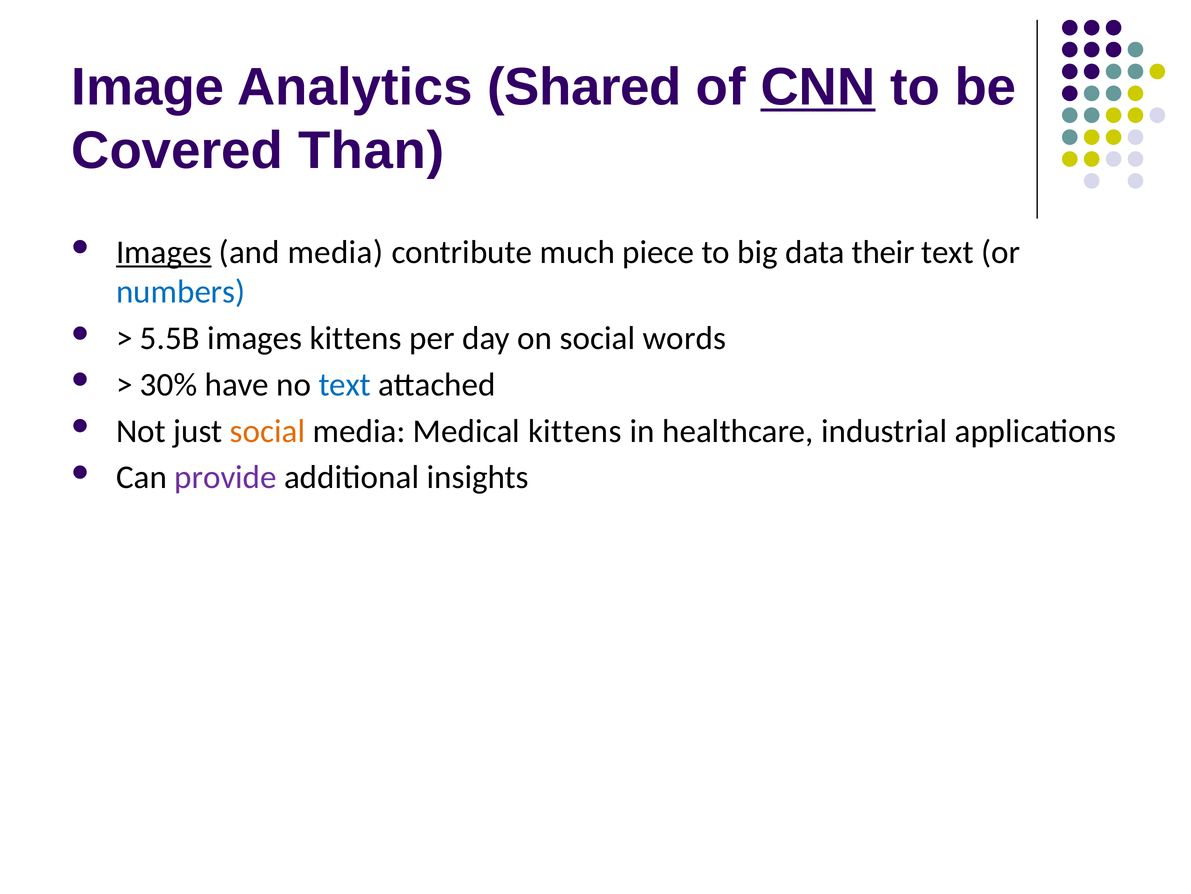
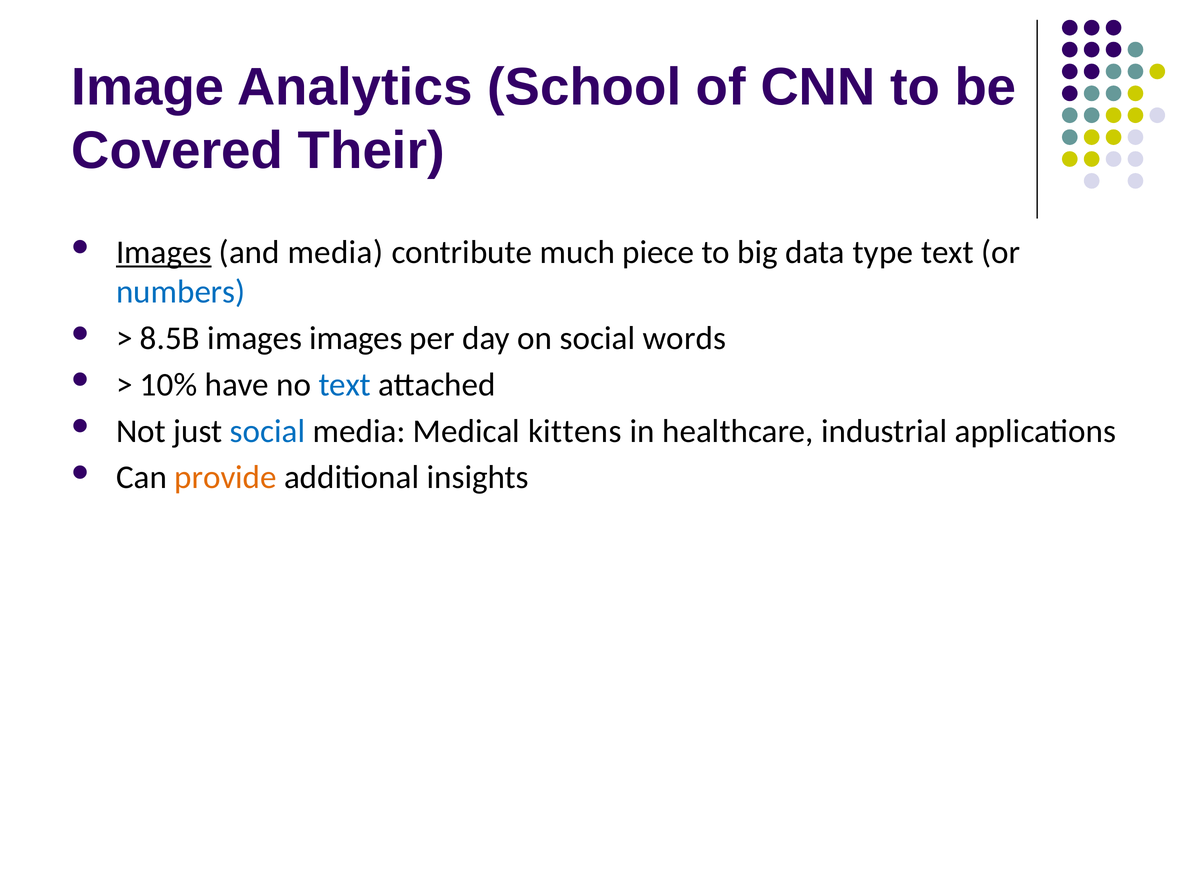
Shared: Shared -> School
CNN underline: present -> none
Than: Than -> Their
their: their -> type
5.5B: 5.5B -> 8.5B
images kittens: kittens -> images
30%: 30% -> 10%
social at (268, 431) colour: orange -> blue
provide colour: purple -> orange
